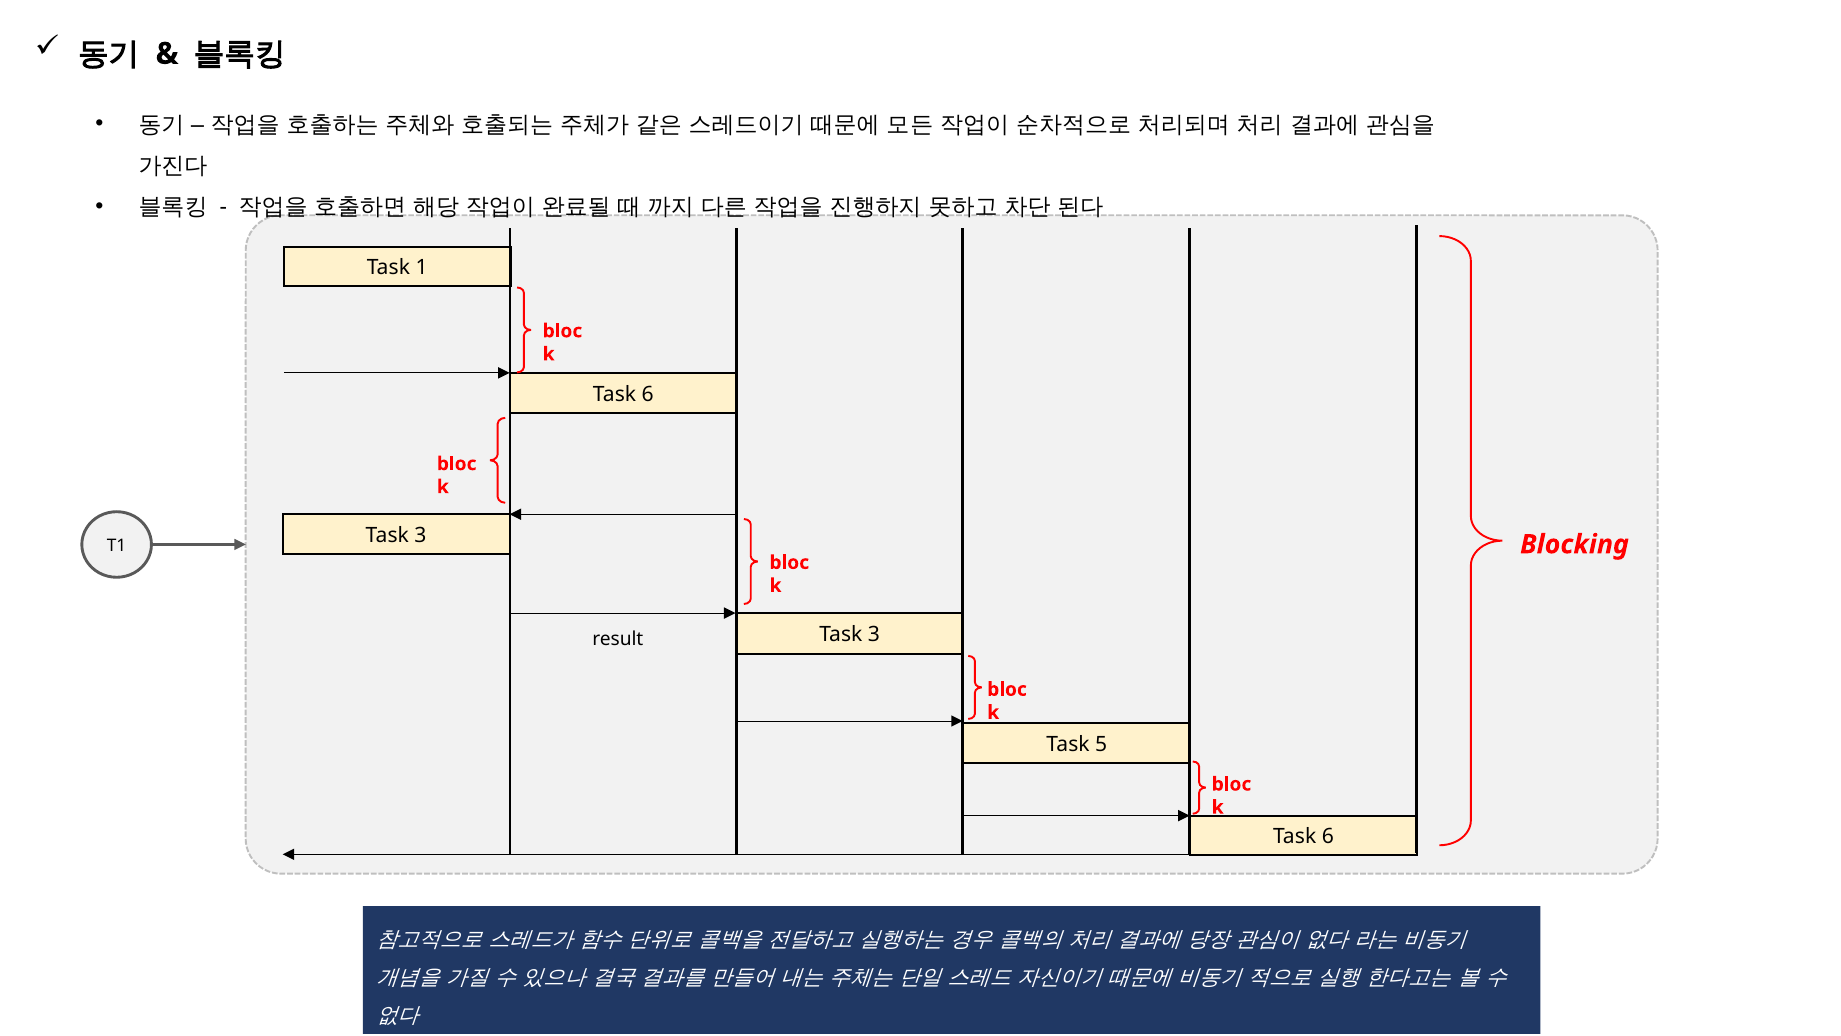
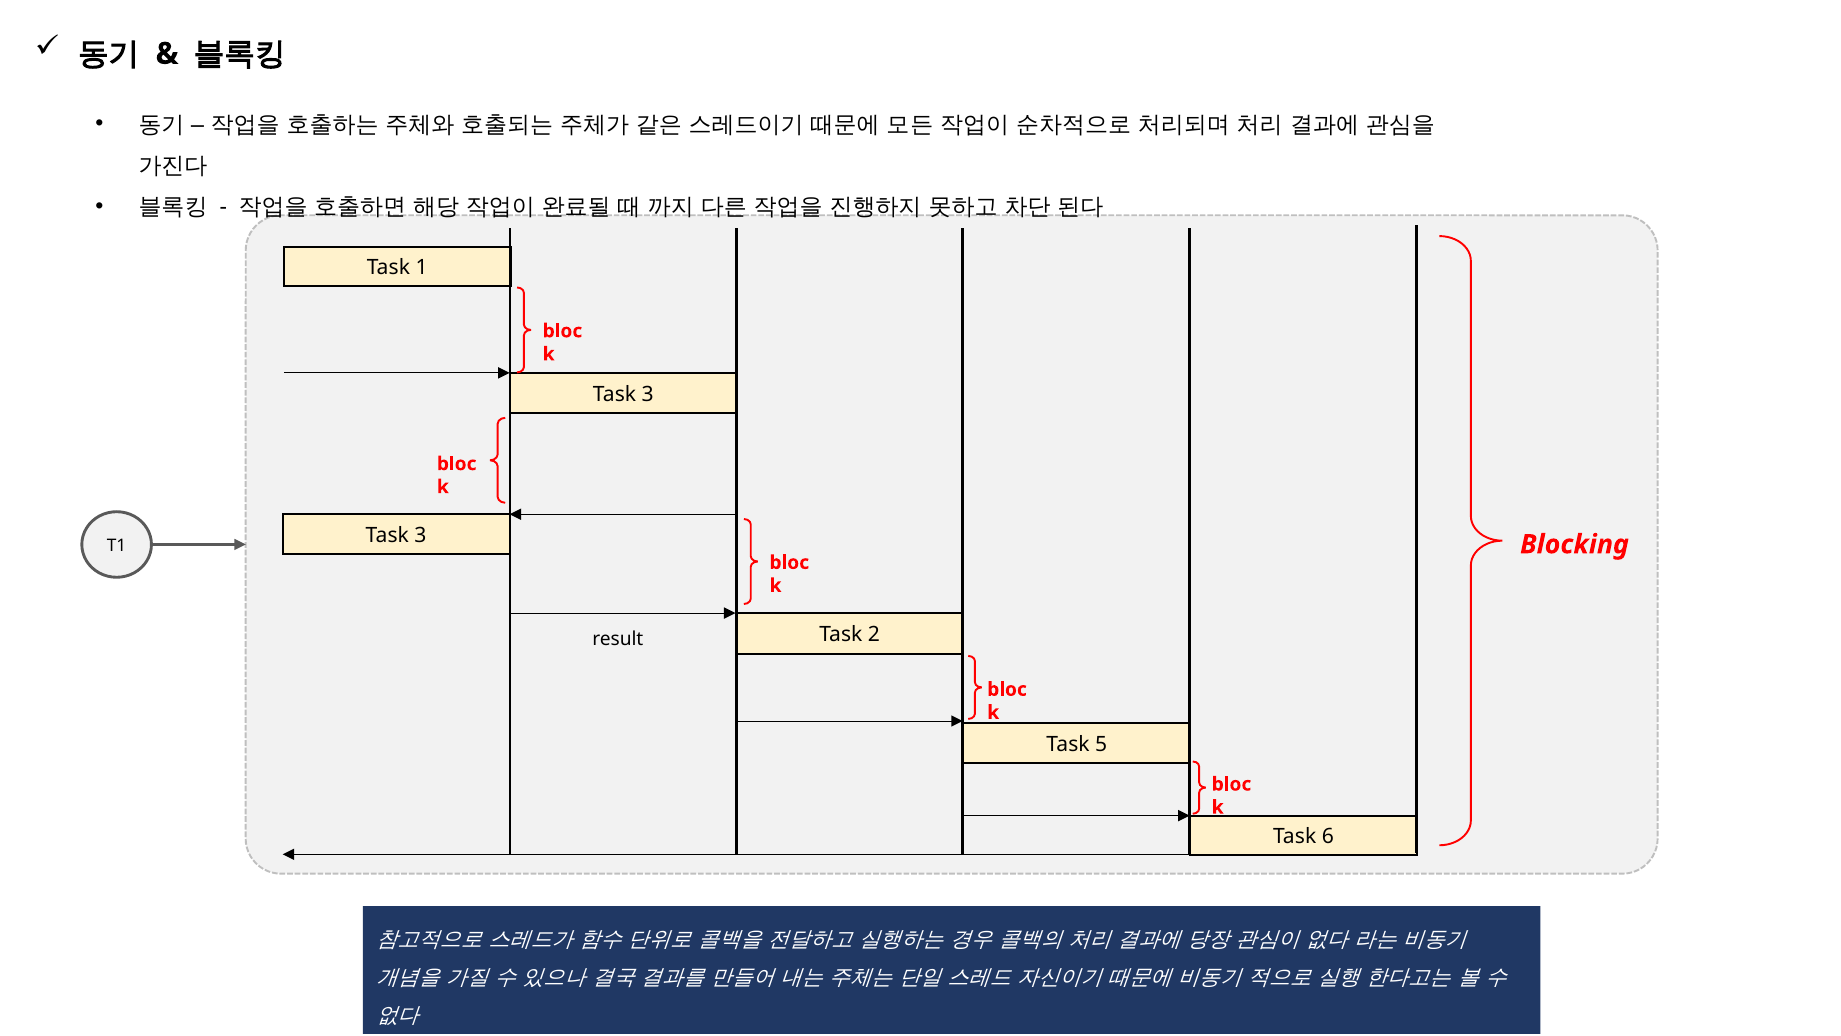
6 at (648, 394): 6 -> 3
3 at (874, 635): 3 -> 2
